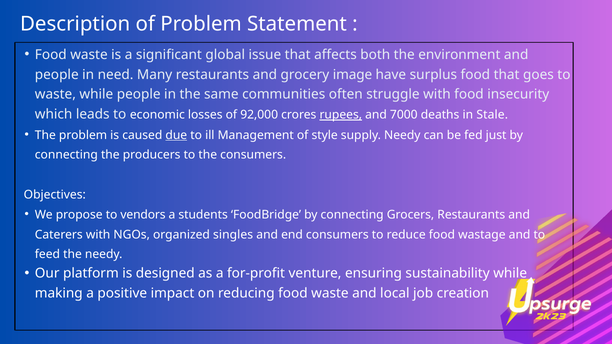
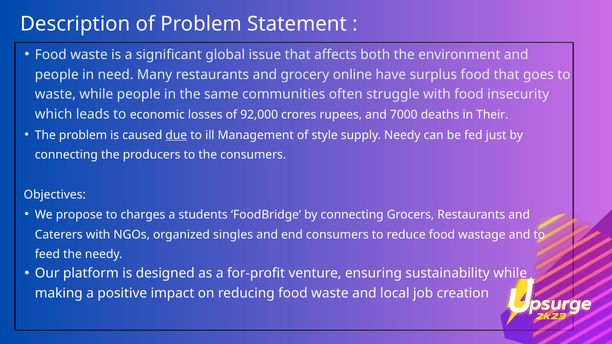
image: image -> online
rupees underline: present -> none
Stale: Stale -> Their
vendors: vendors -> charges
